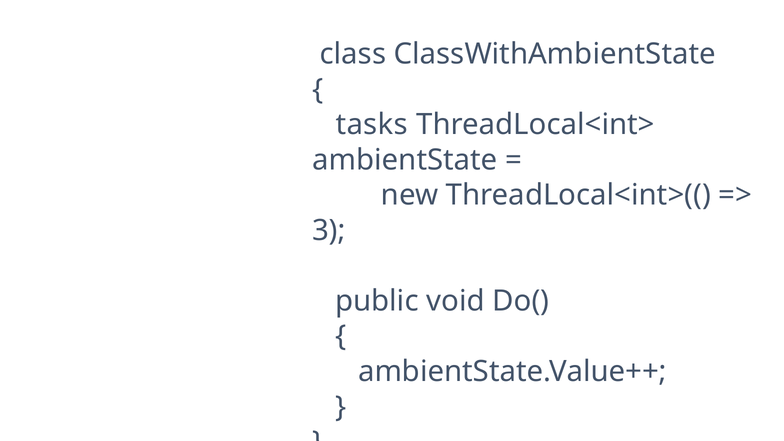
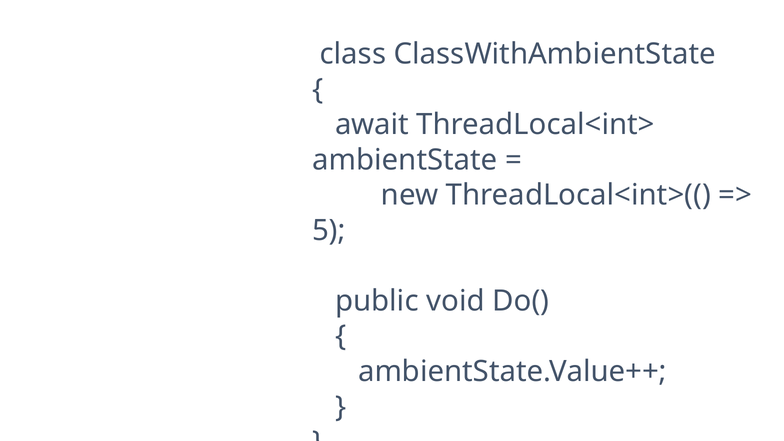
tasks: tasks -> await
3: 3 -> 5
